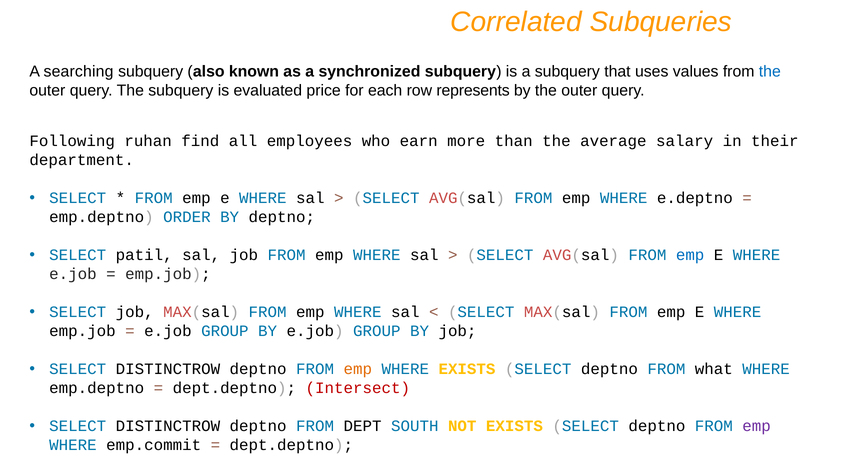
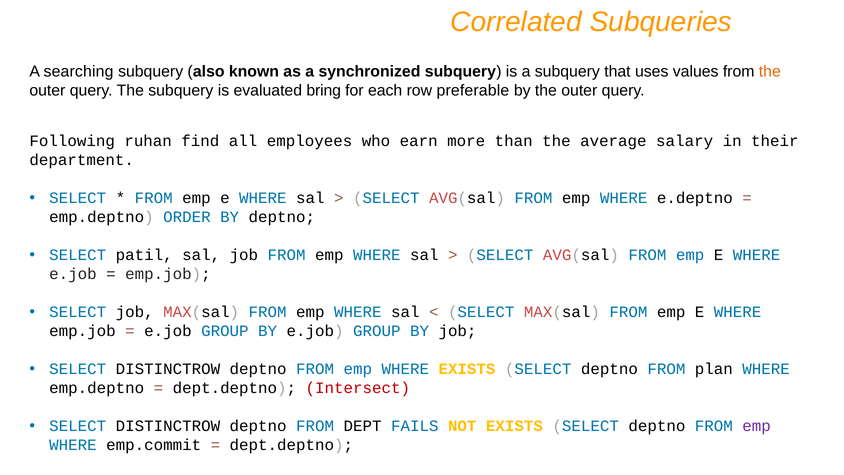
the at (770, 72) colour: blue -> orange
price: price -> bring
represents: represents -> preferable
emp at (358, 369) colour: orange -> blue
what: what -> plan
SOUTH: SOUTH -> FAILS
